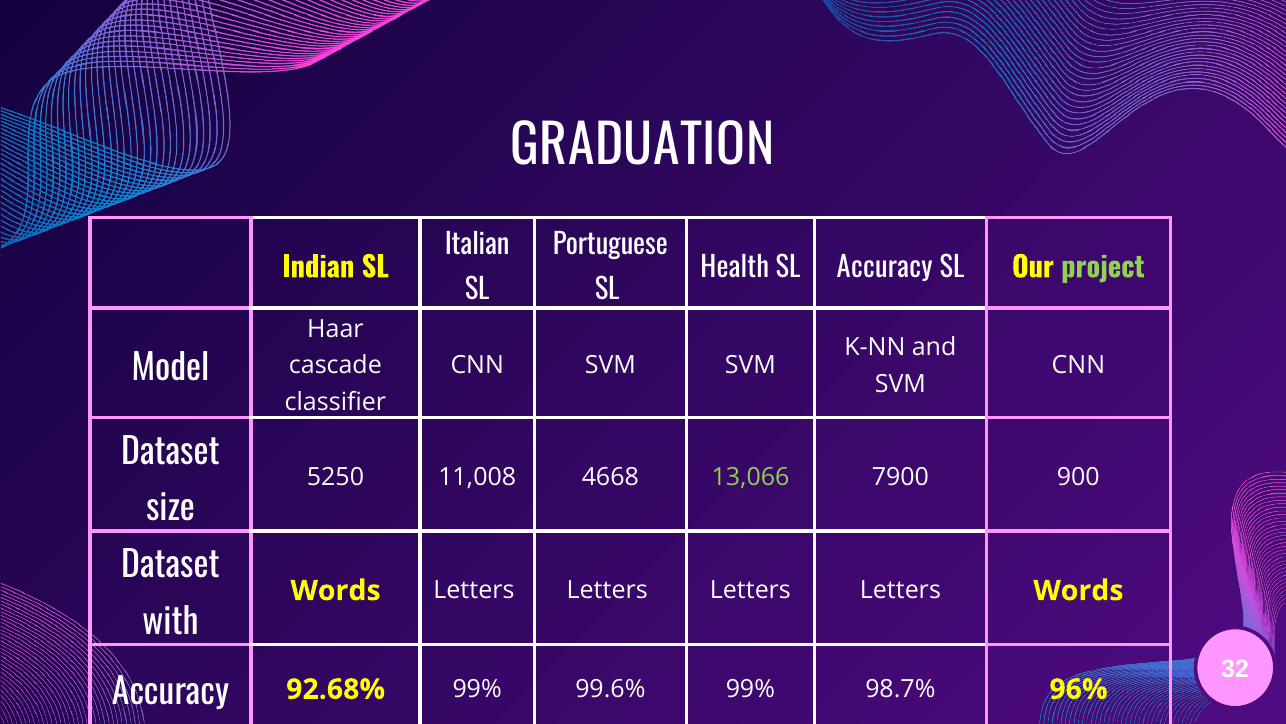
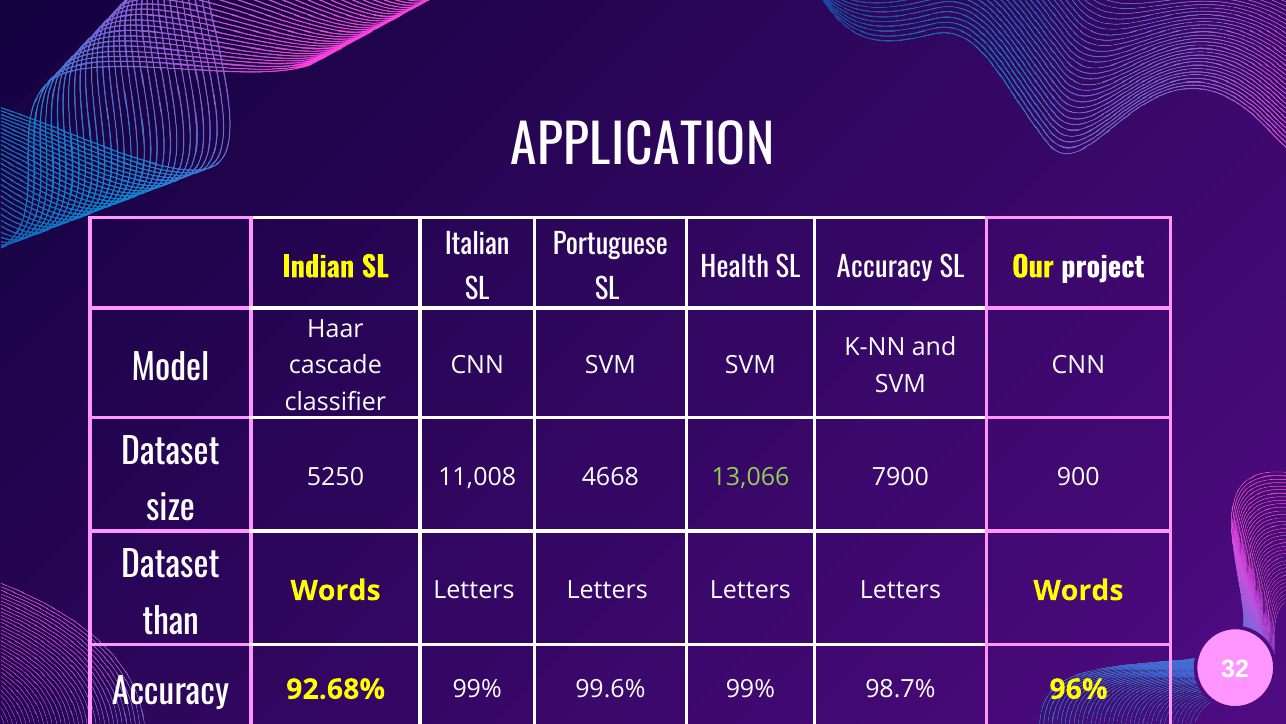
GRADUATION: GRADUATION -> APPLICATION
project colour: light green -> white
with: with -> than
